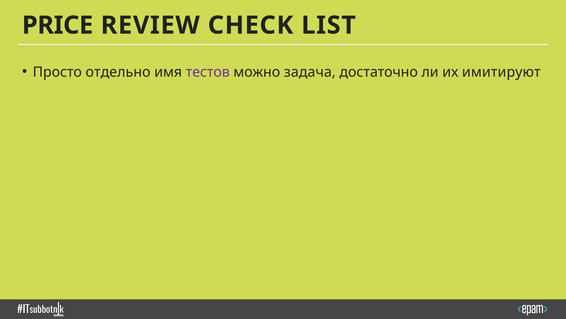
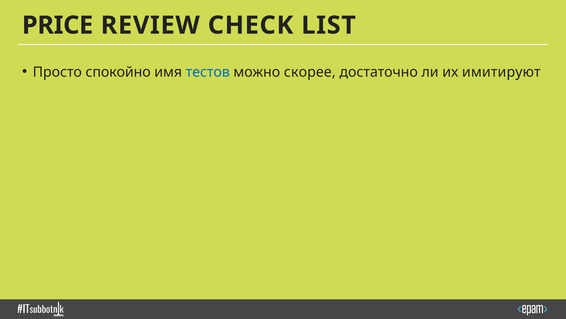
отдельно: отдельно -> спокойно
тестов colour: purple -> blue
задача: задача -> скорее
